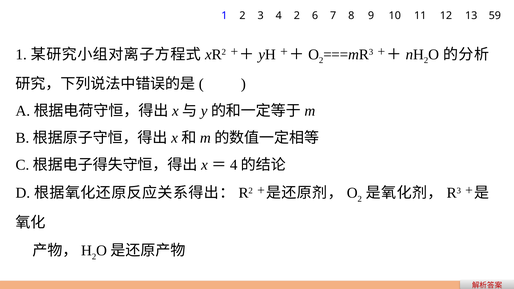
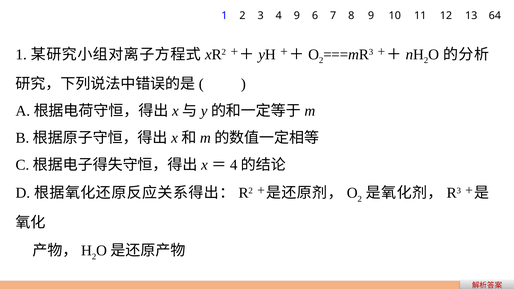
4 2: 2 -> 9
59: 59 -> 64
